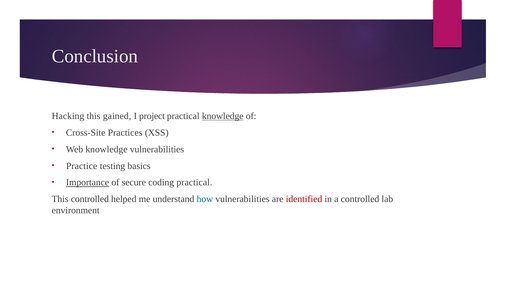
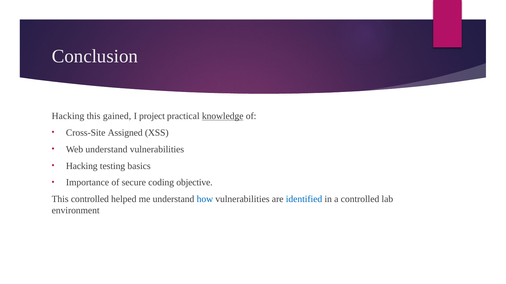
Practices: Practices -> Assigned
Web knowledge: knowledge -> understand
Practice at (82, 166): Practice -> Hacking
Importance underline: present -> none
coding practical: practical -> objective
identified colour: red -> blue
